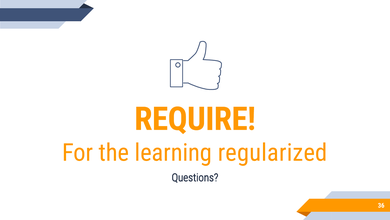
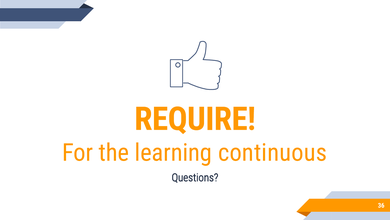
regularized: regularized -> continuous
